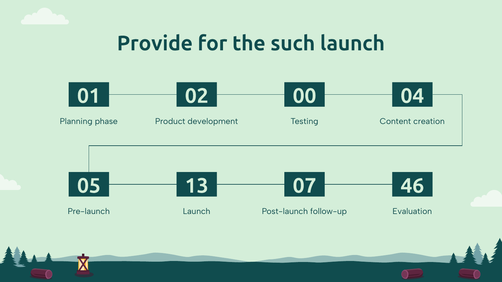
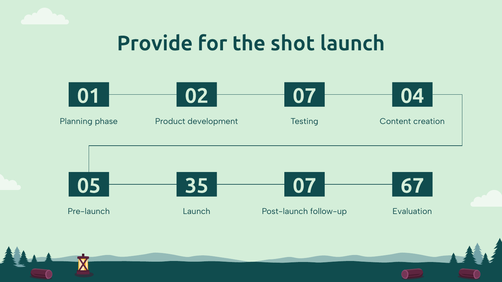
such: such -> shot
02 00: 00 -> 07
13: 13 -> 35
46: 46 -> 67
